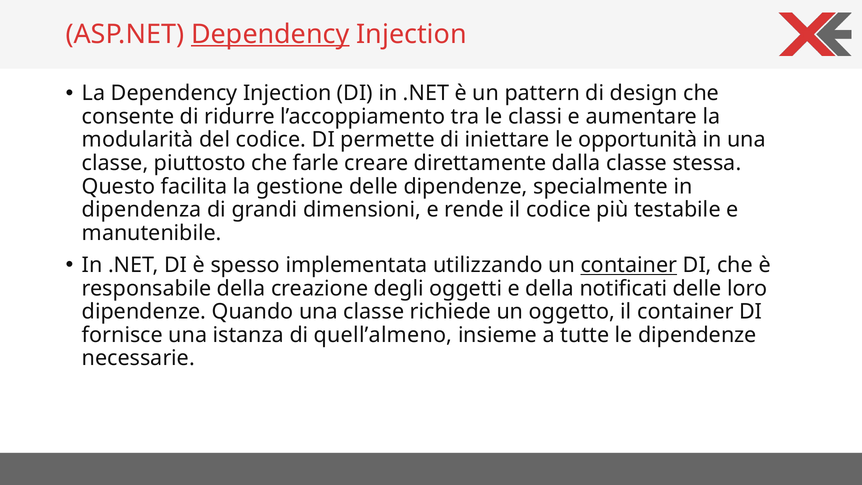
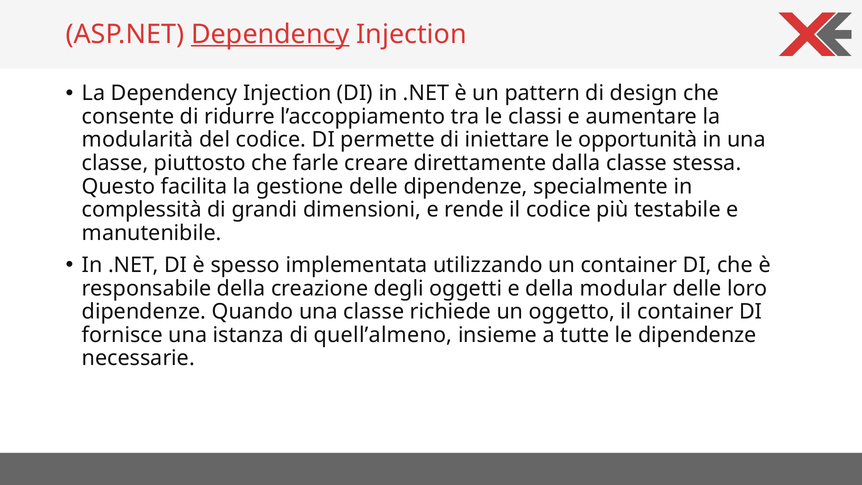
dipendenza: dipendenza -> complessità
container at (629, 265) underline: present -> none
notificati: notificati -> modular
